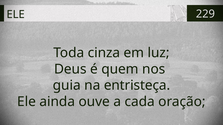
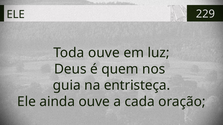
Toda cinza: cinza -> ouve
